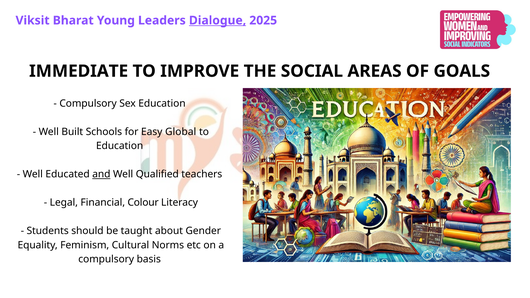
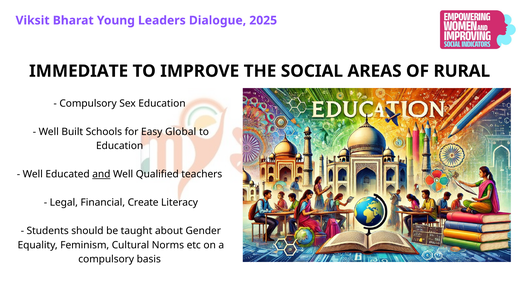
Dialogue underline: present -> none
GOALS: GOALS -> RURAL
Colour: Colour -> Create
